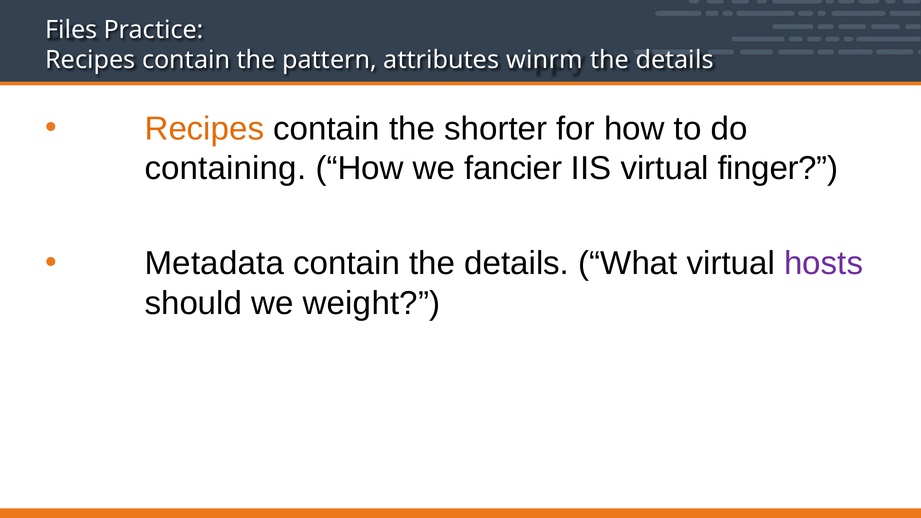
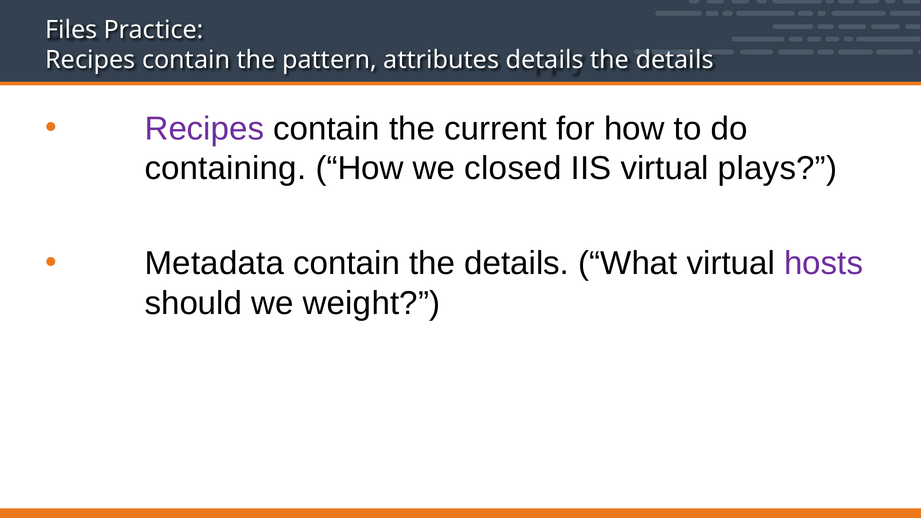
attributes winrm: winrm -> details
Recipes at (204, 129) colour: orange -> purple
shorter: shorter -> current
fancier: fancier -> closed
finger: finger -> plays
